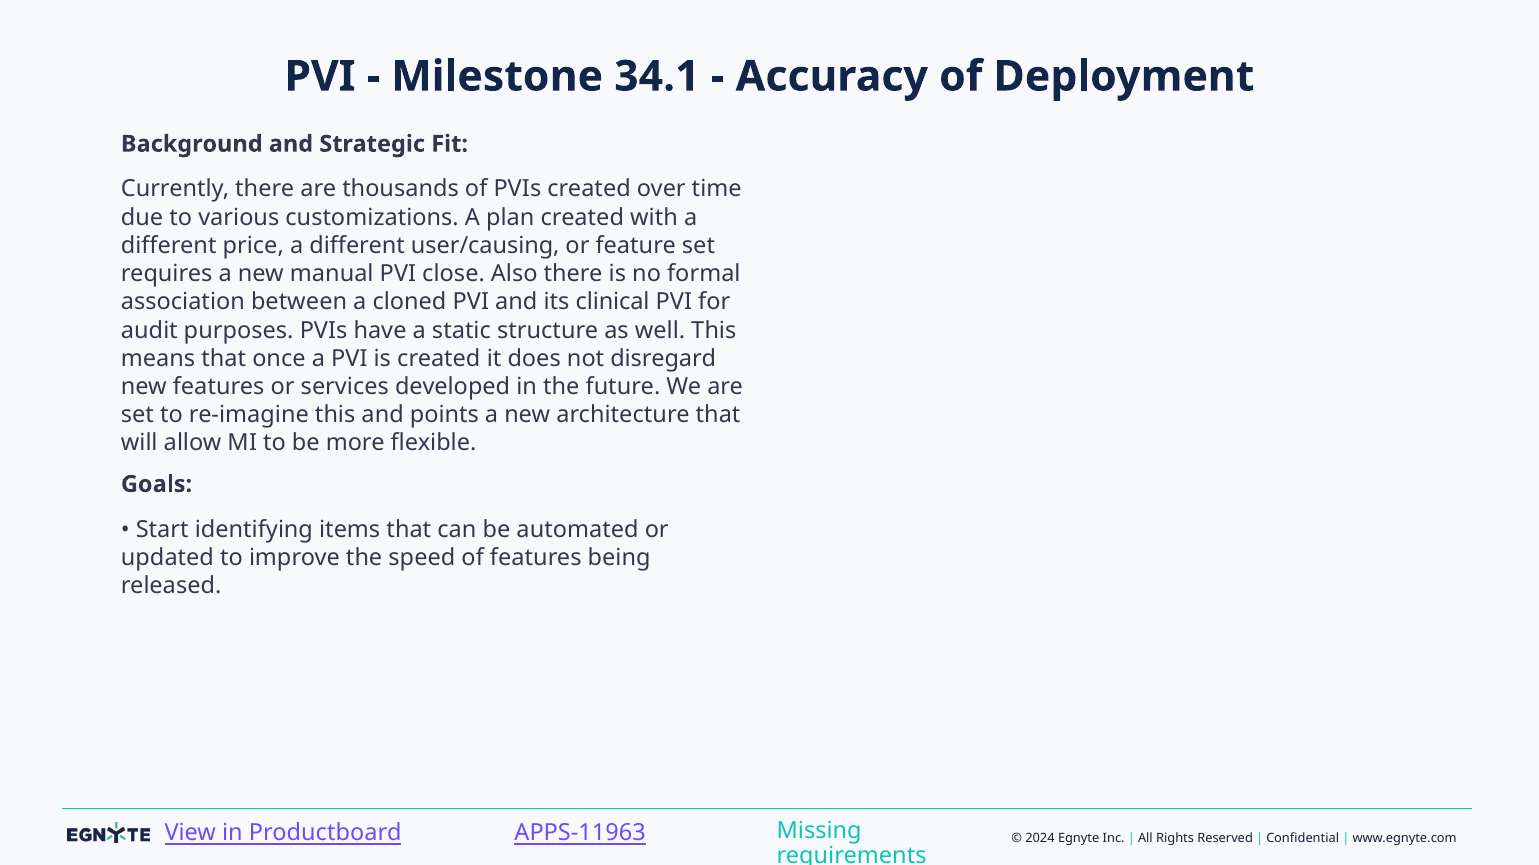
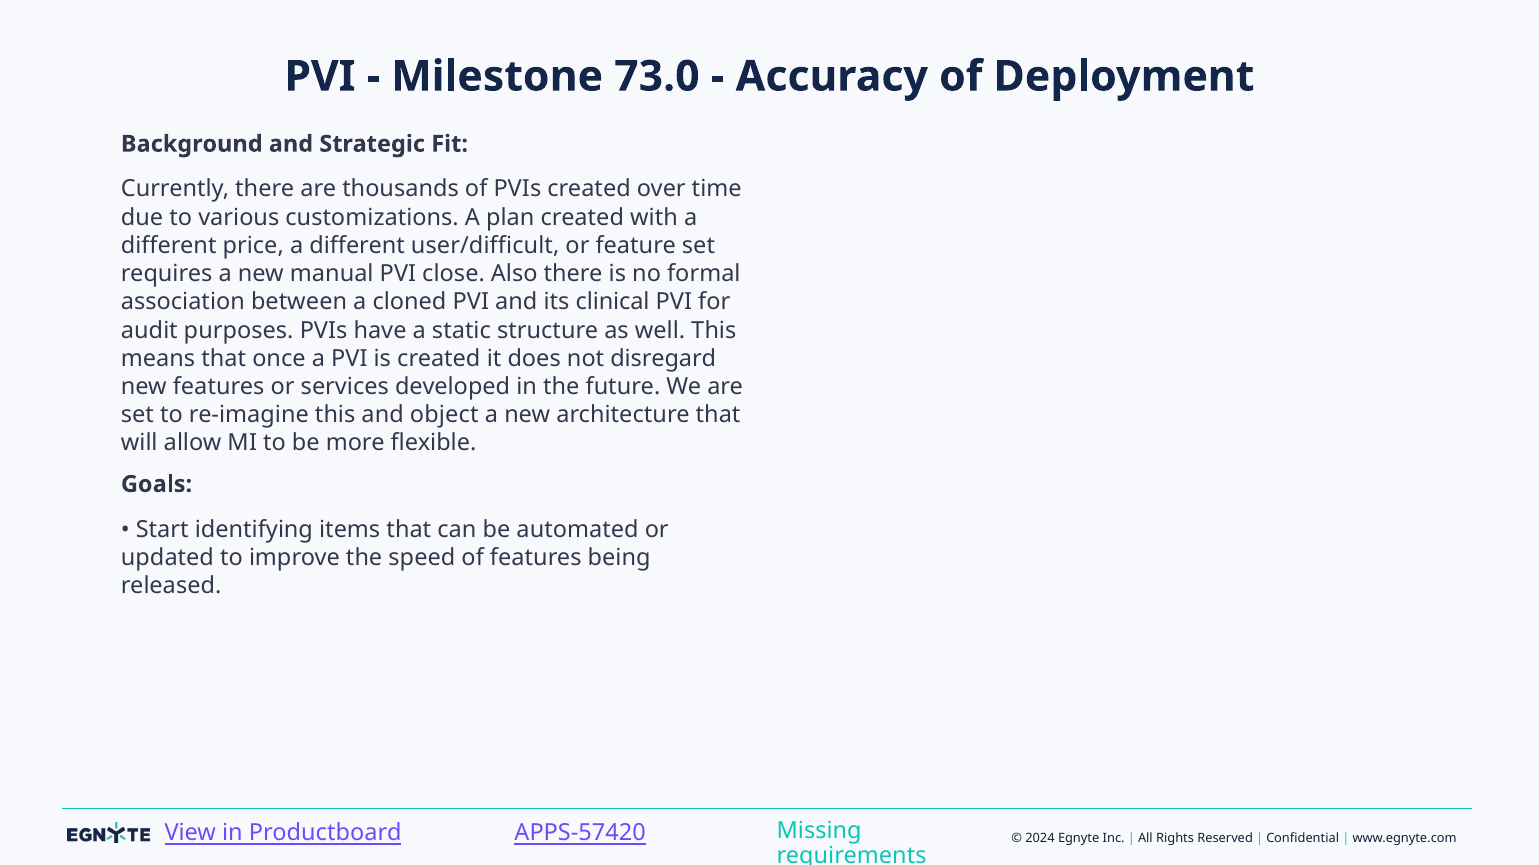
34.1: 34.1 -> 73.0
user/causing: user/causing -> user/difficult
points: points -> object
APPS-11963: APPS-11963 -> APPS-57420
